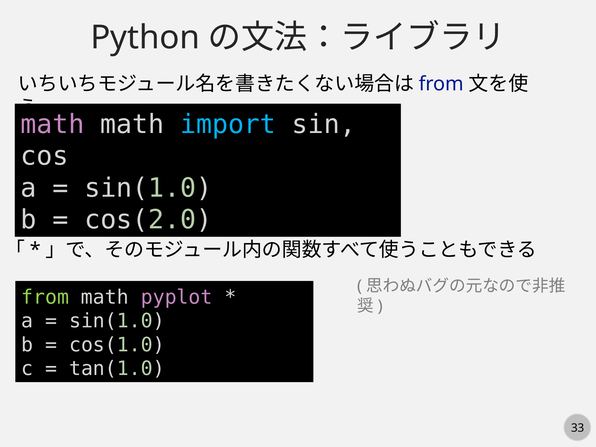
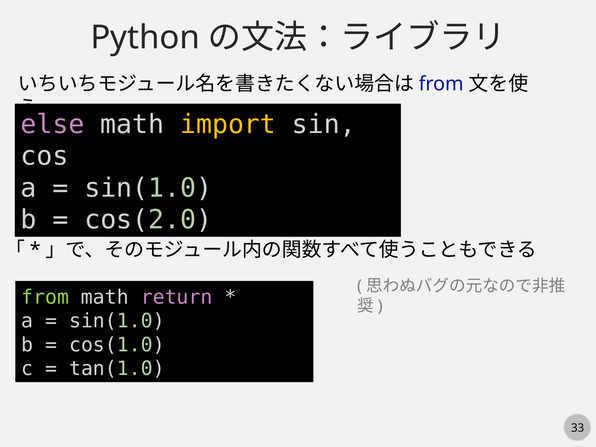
math at (53, 124): math -> else
import colour: light blue -> yellow
pyplot: pyplot -> return
